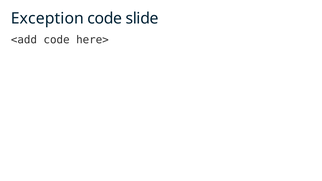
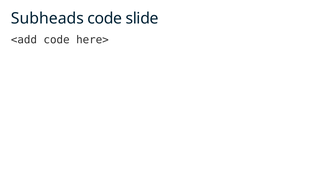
Exception: Exception -> Subheads
